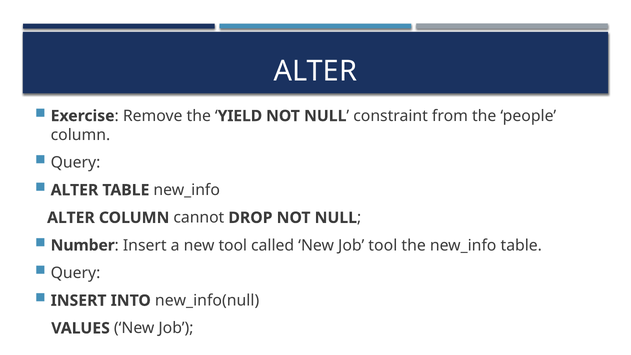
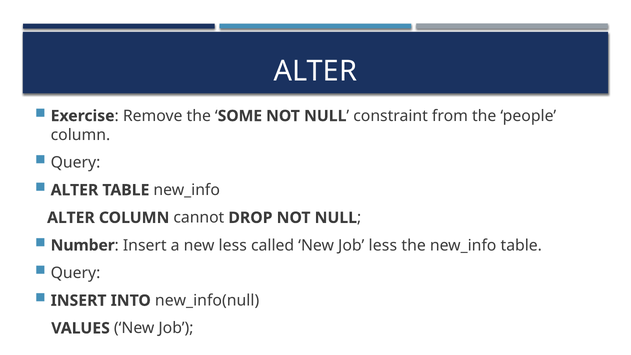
YIELD: YIELD -> SOME
new tool: tool -> less
Job tool: tool -> less
